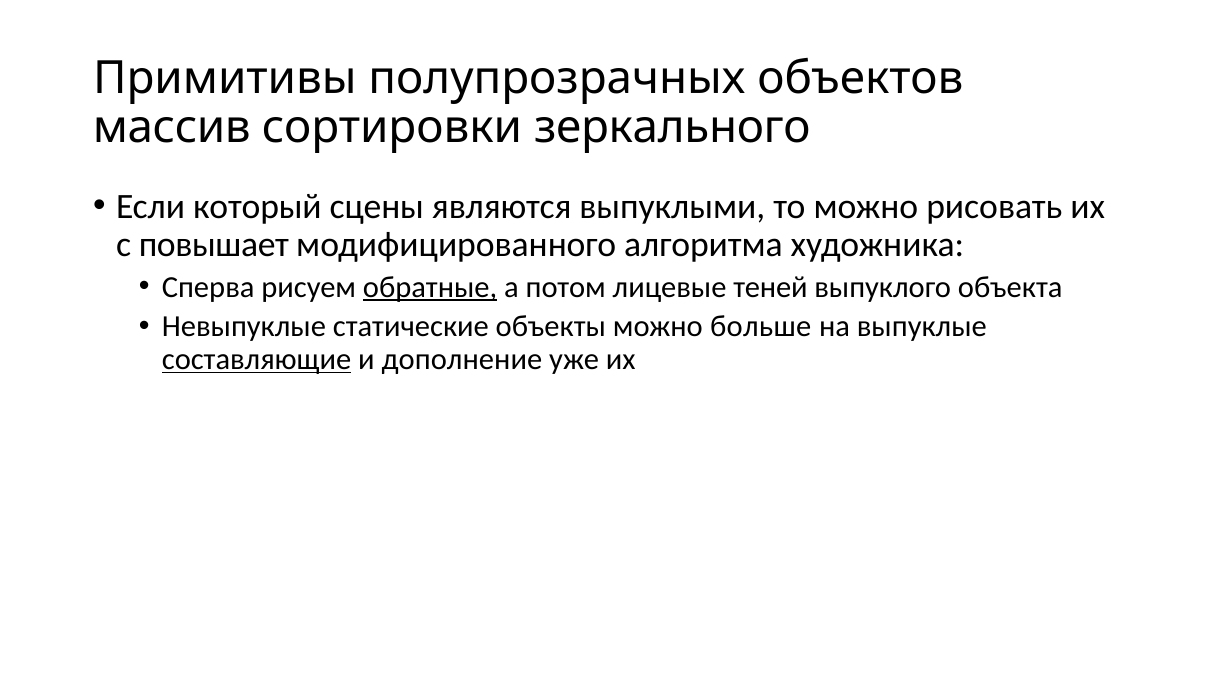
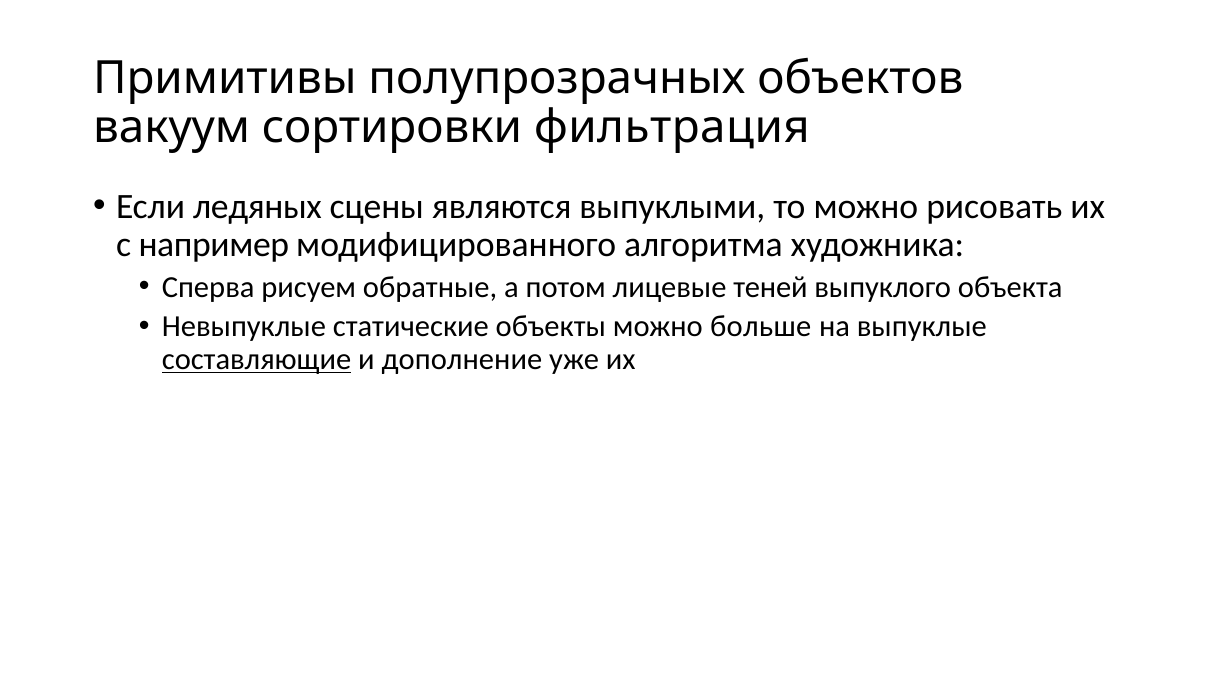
массив: массив -> вакуум
зеркального: зеркального -> фильтрация
который: который -> ледяных
повышает: повышает -> например
обратные underline: present -> none
